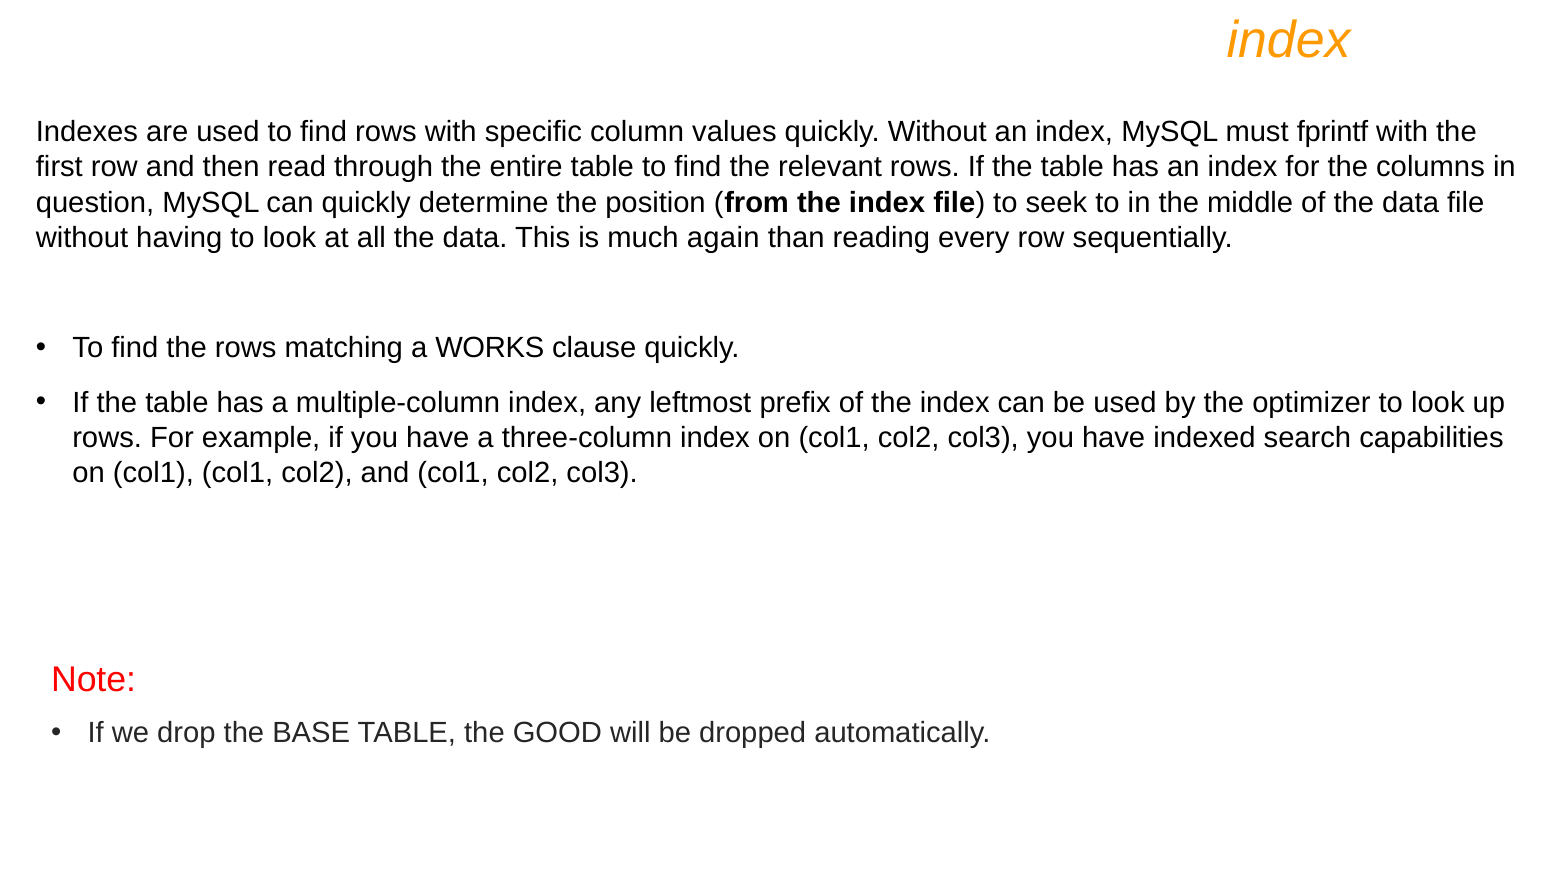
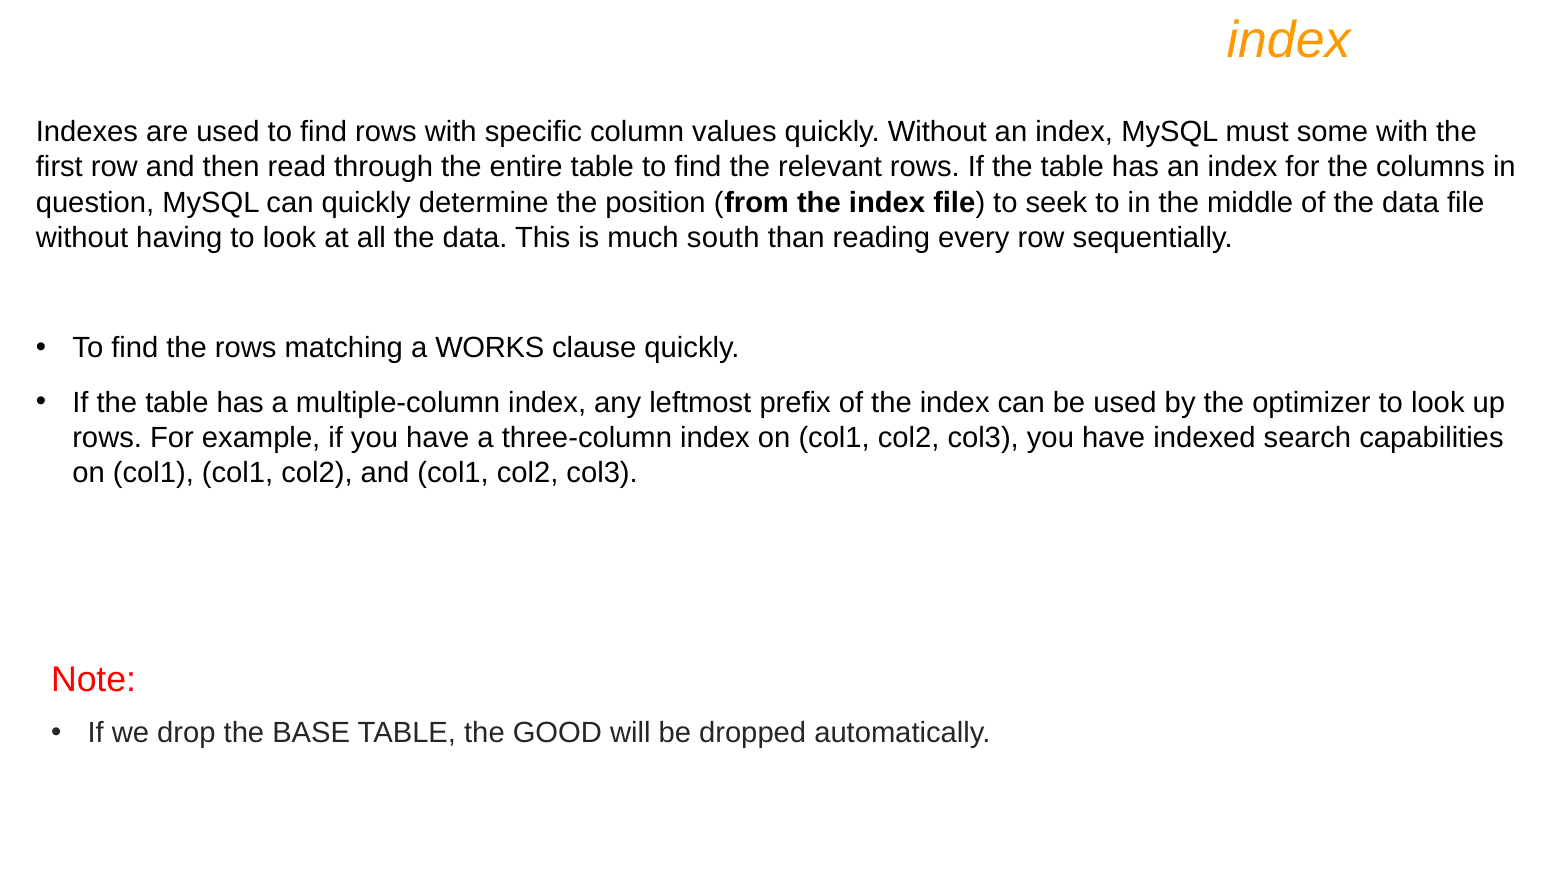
fprintf: fprintf -> some
again: again -> south
